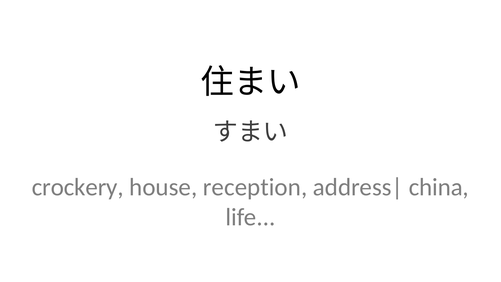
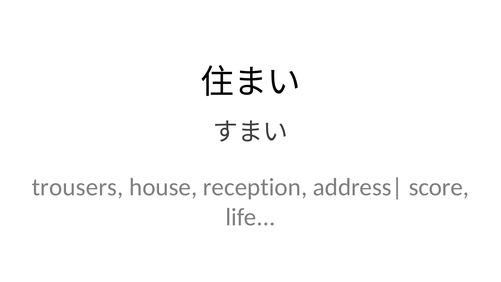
crockery: crockery -> trousers
china: china -> score
